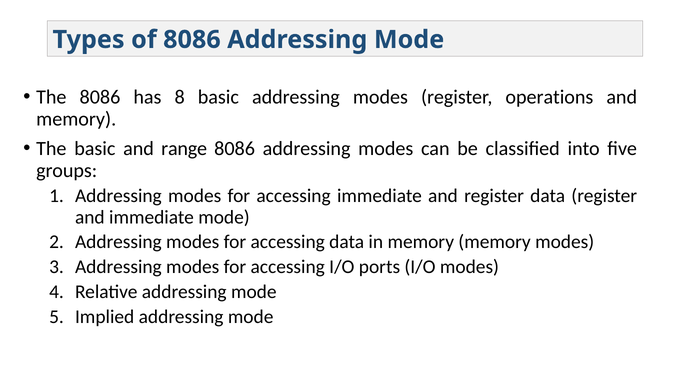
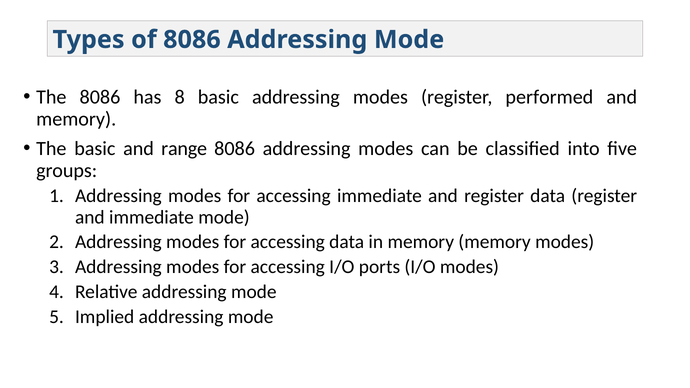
operations: operations -> performed
